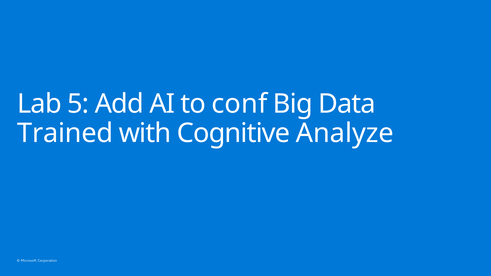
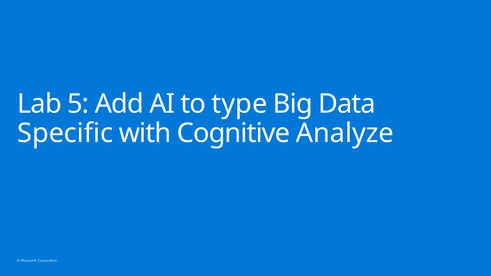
conf: conf -> type
Trained: Trained -> Specific
